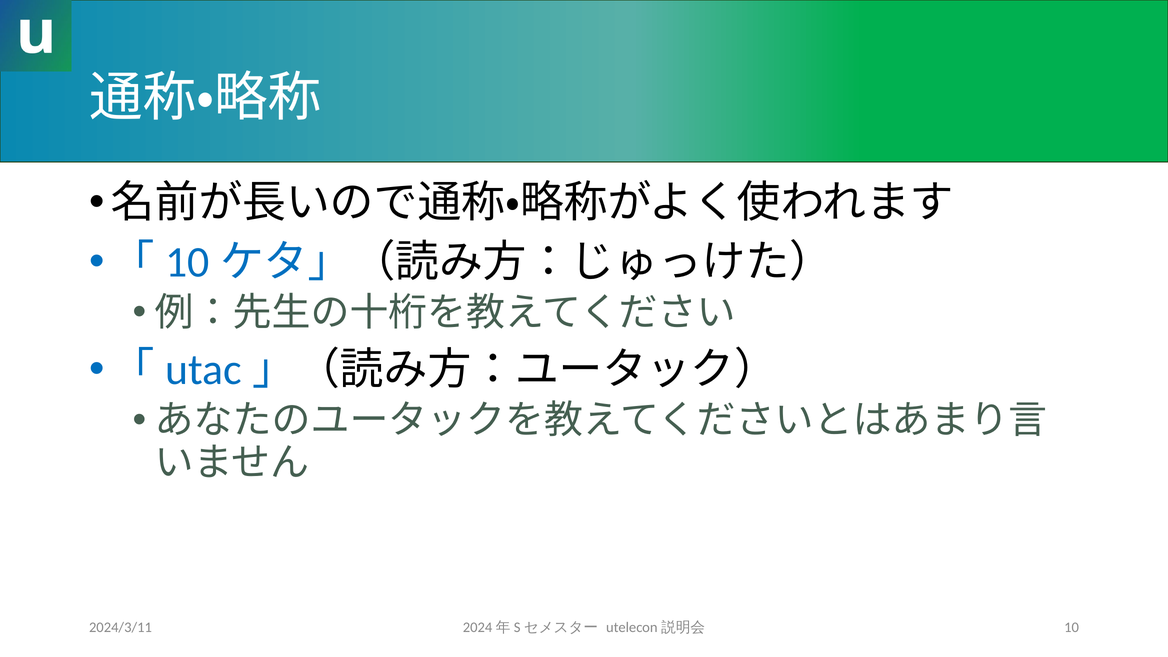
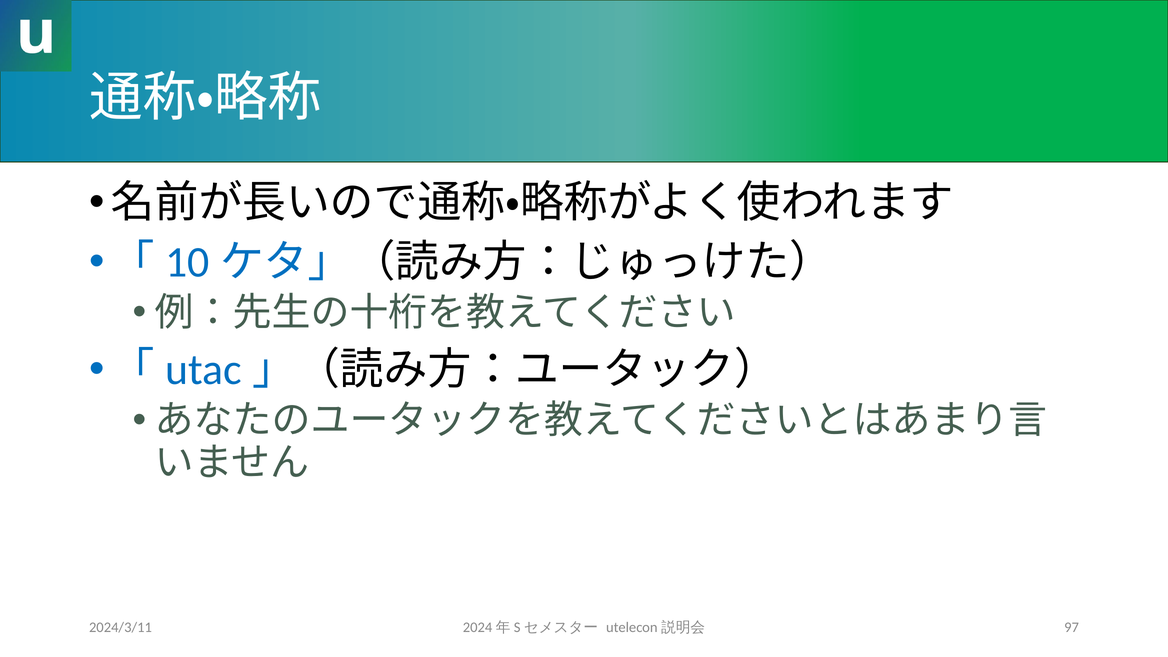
10: 10 -> 97
